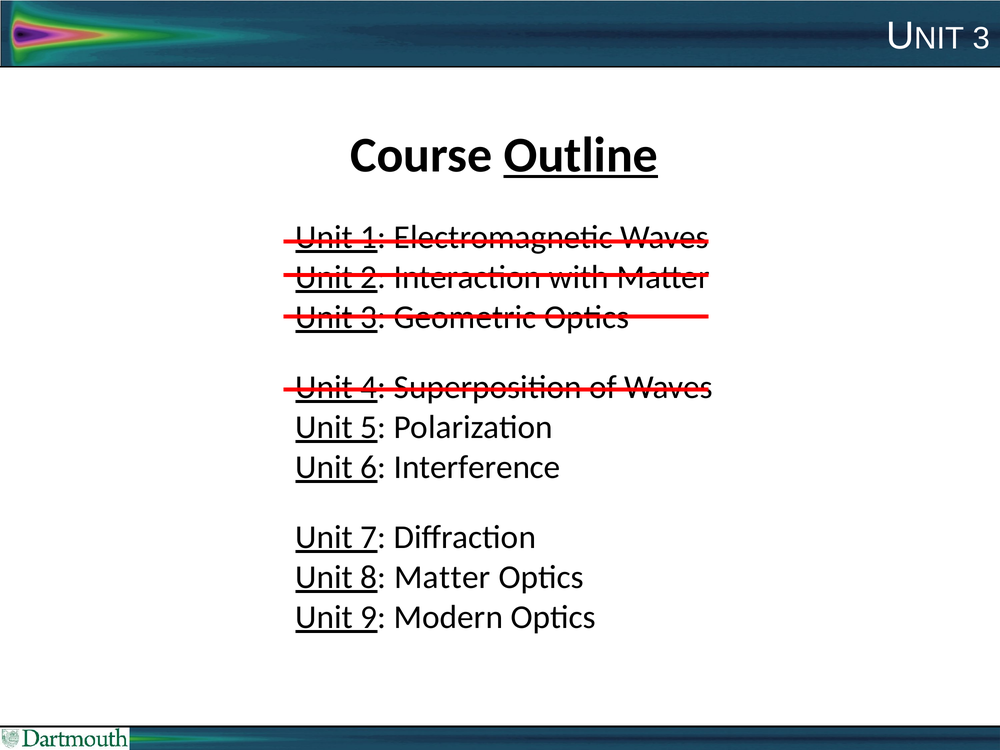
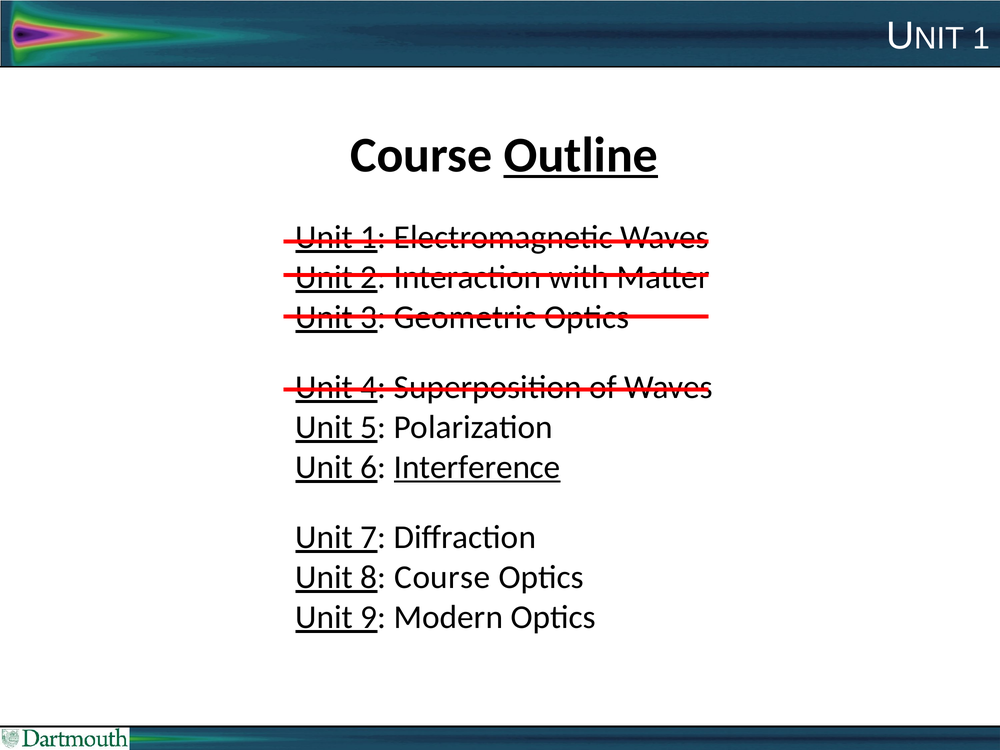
3 at (981, 39): 3 -> 1
Interference underline: none -> present
8 Matter: Matter -> Course
